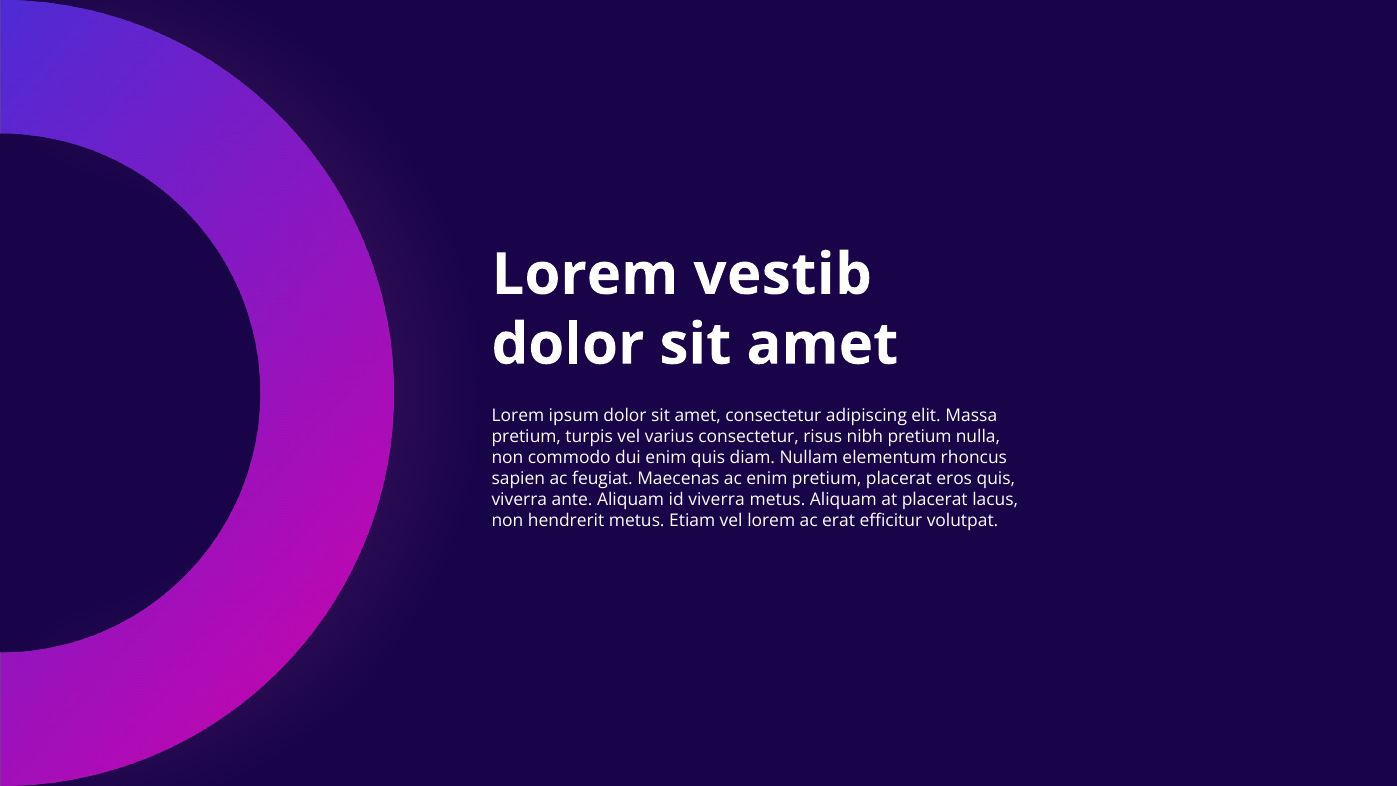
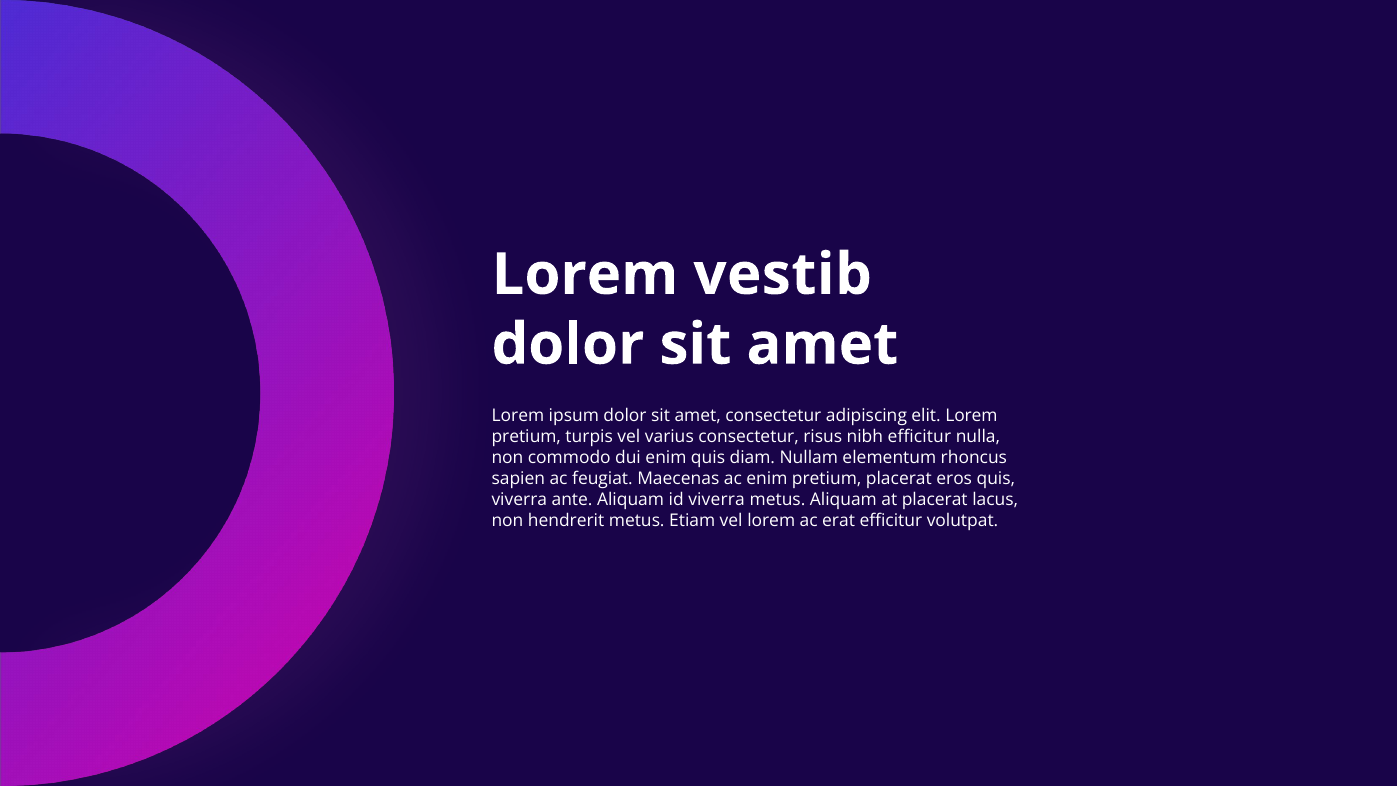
elit Massa: Massa -> Lorem
nibh pretium: pretium -> efficitur
